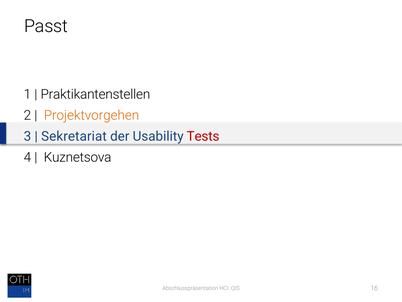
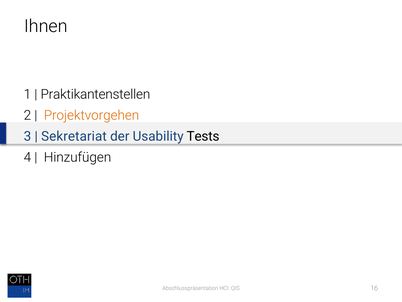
Passt: Passt -> Ihnen
Tests colour: red -> black
Kuznetsova: Kuznetsova -> Hinzufügen
